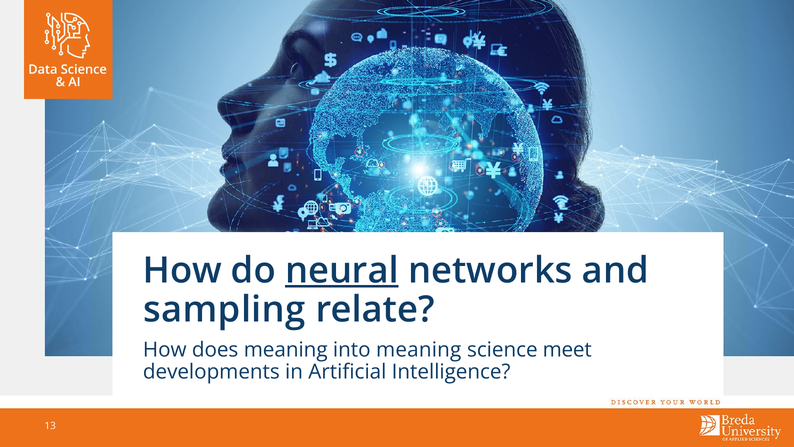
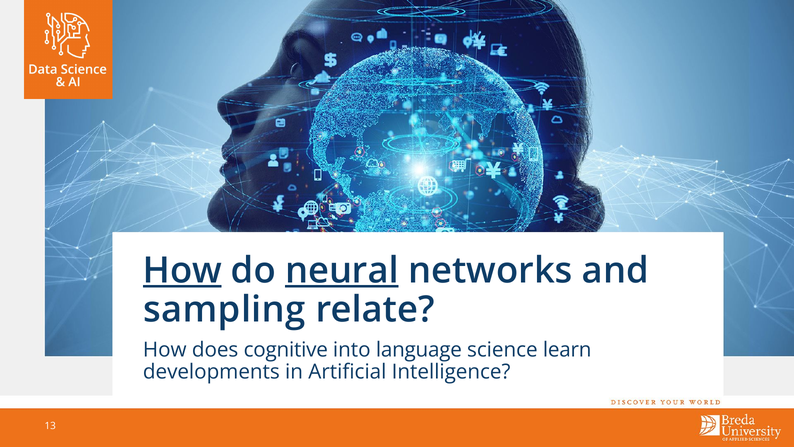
How at (182, 270) underline: none -> present
does meaning: meaning -> cognitive
into meaning: meaning -> language
meet: meet -> learn
